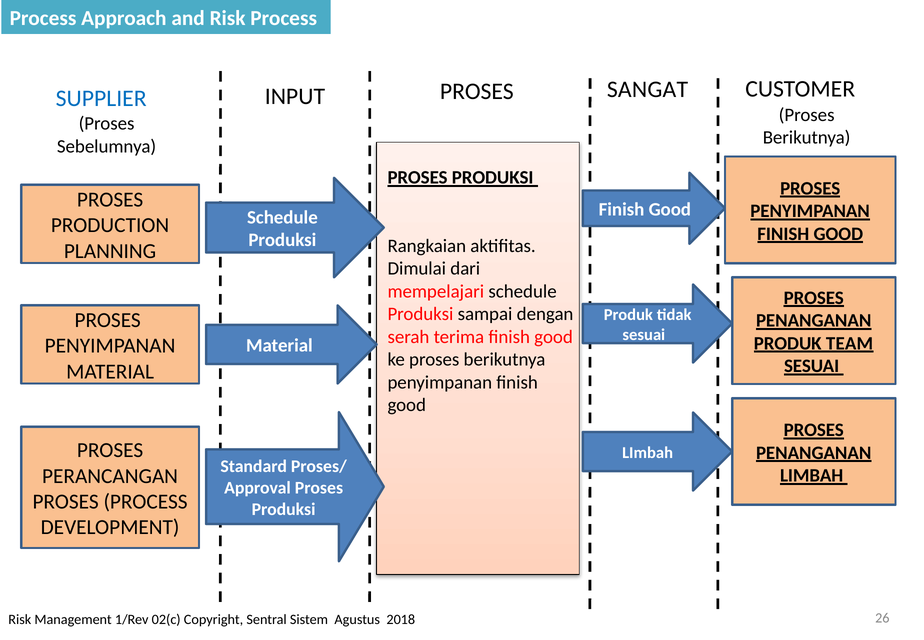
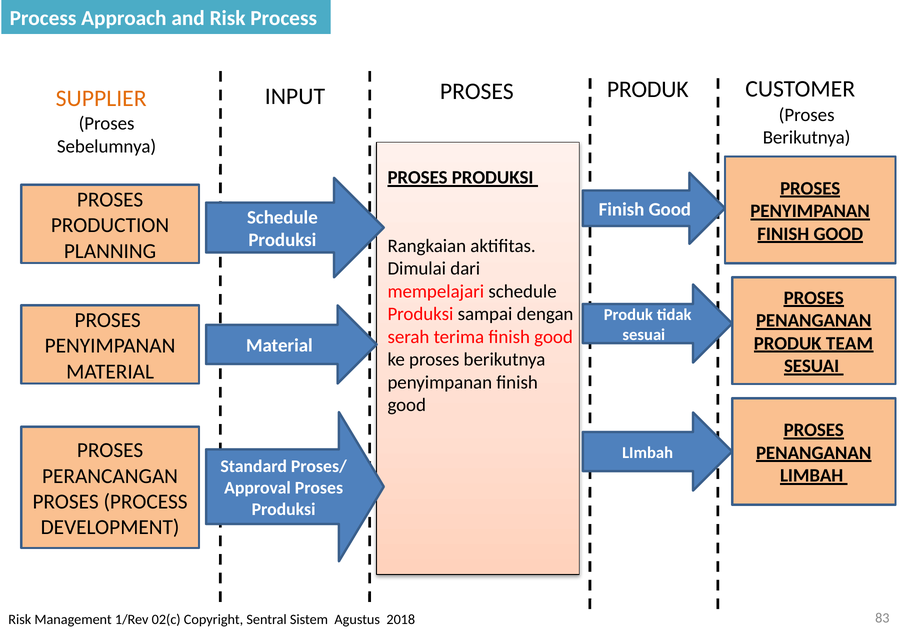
SANGAT at (647, 89): SANGAT -> PRODUK
SUPPLIER colour: blue -> orange
26: 26 -> 83
